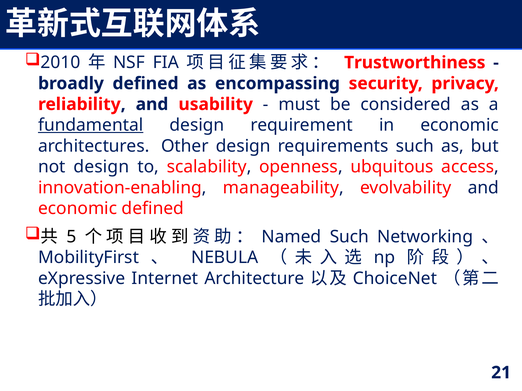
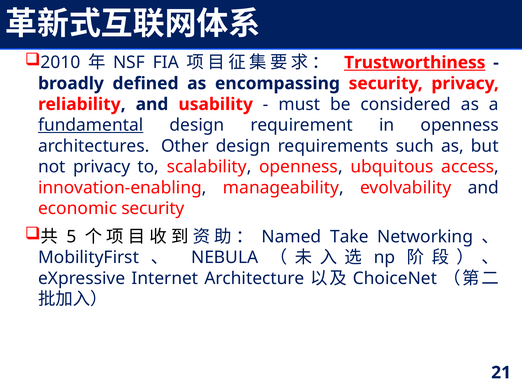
Trustworthiness underline: none -> present
in economic: economic -> openness
not design: design -> privacy
economic defined: defined -> security
Such at (349, 237): Such -> Take
